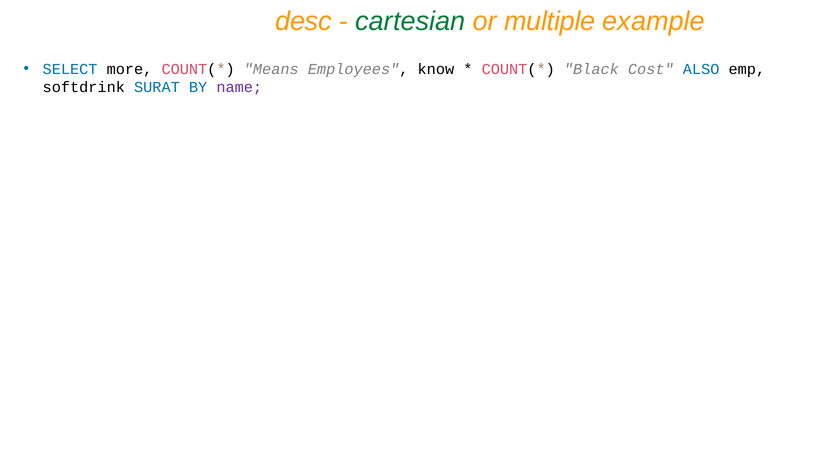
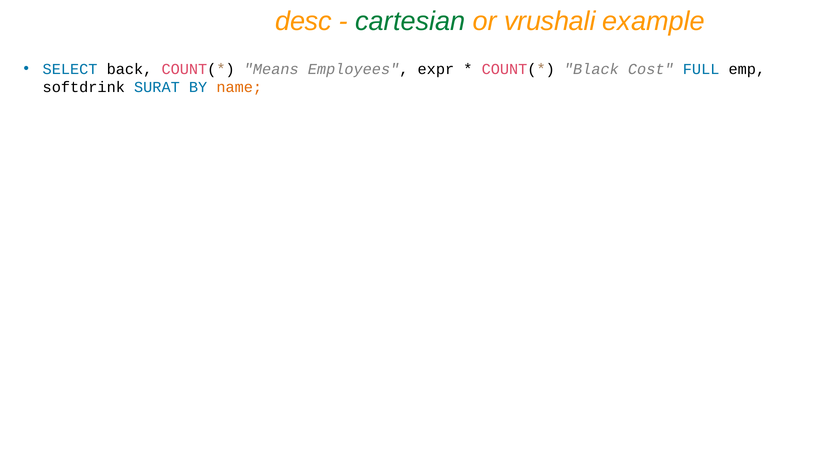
multiple: multiple -> vrushali
more: more -> back
know: know -> expr
ALSO: ALSO -> FULL
name colour: purple -> orange
